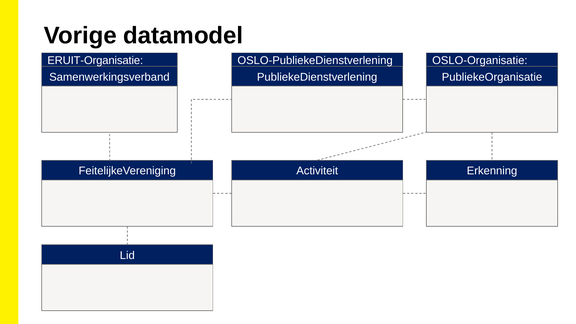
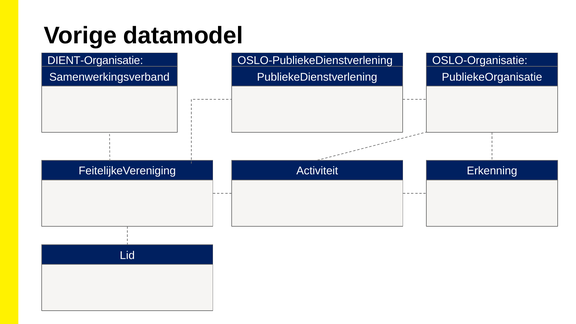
ERUIT-Organisatie: ERUIT-Organisatie -> DIENT-Organisatie
